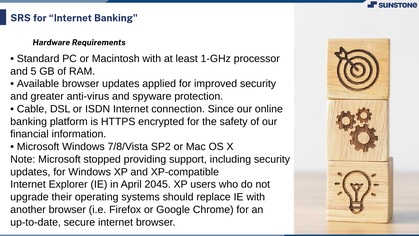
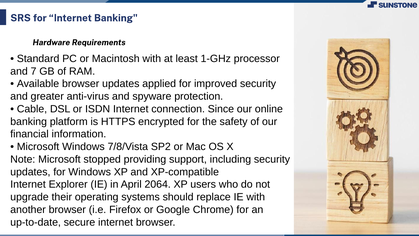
5: 5 -> 7
2045: 2045 -> 2064
